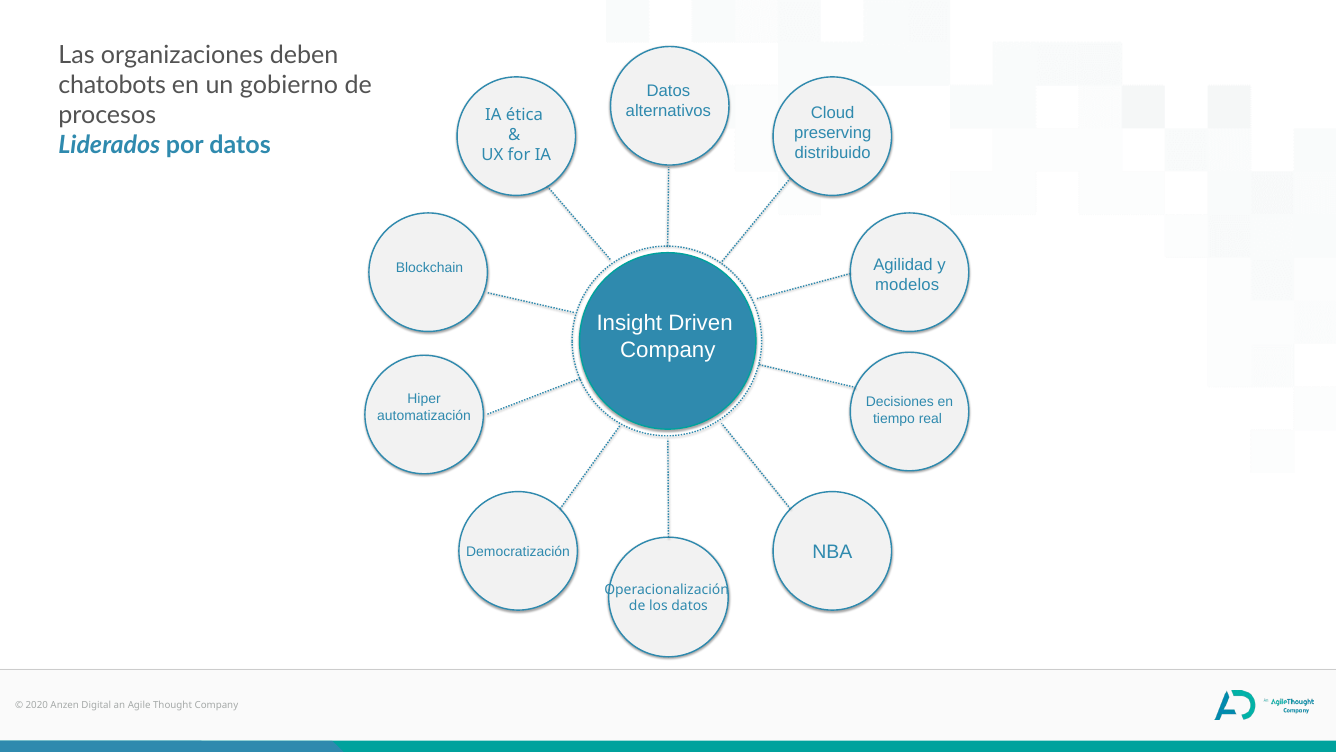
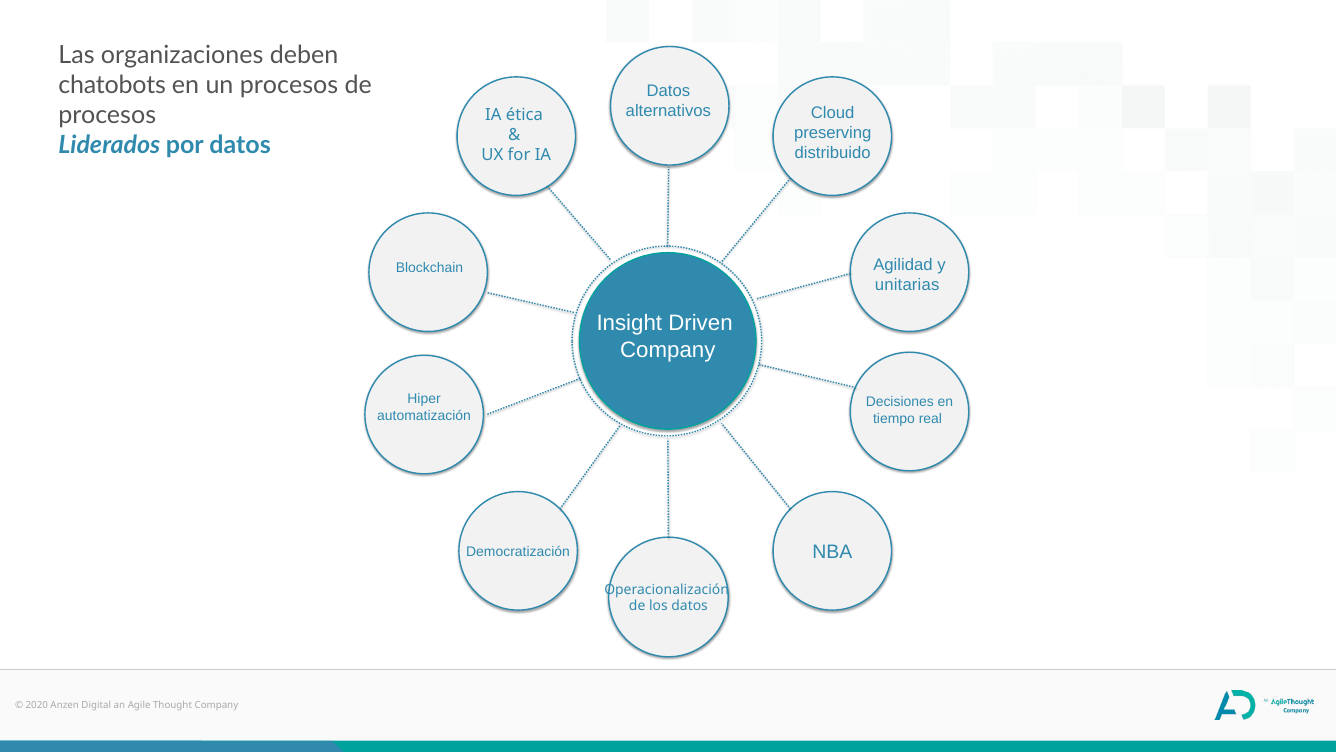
un gobierno: gobierno -> procesos
modelos: modelos -> unitarias
